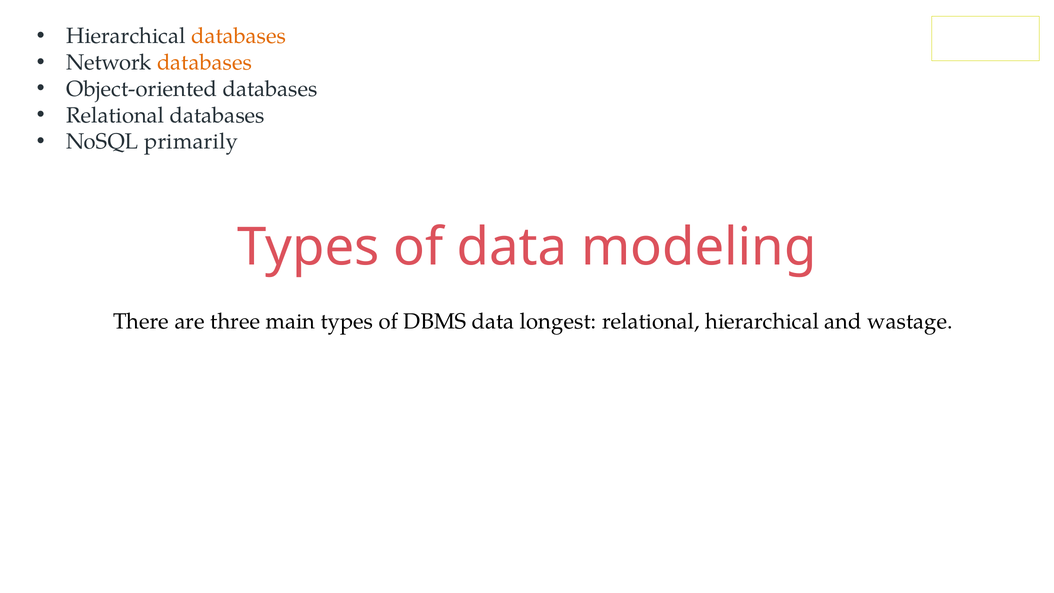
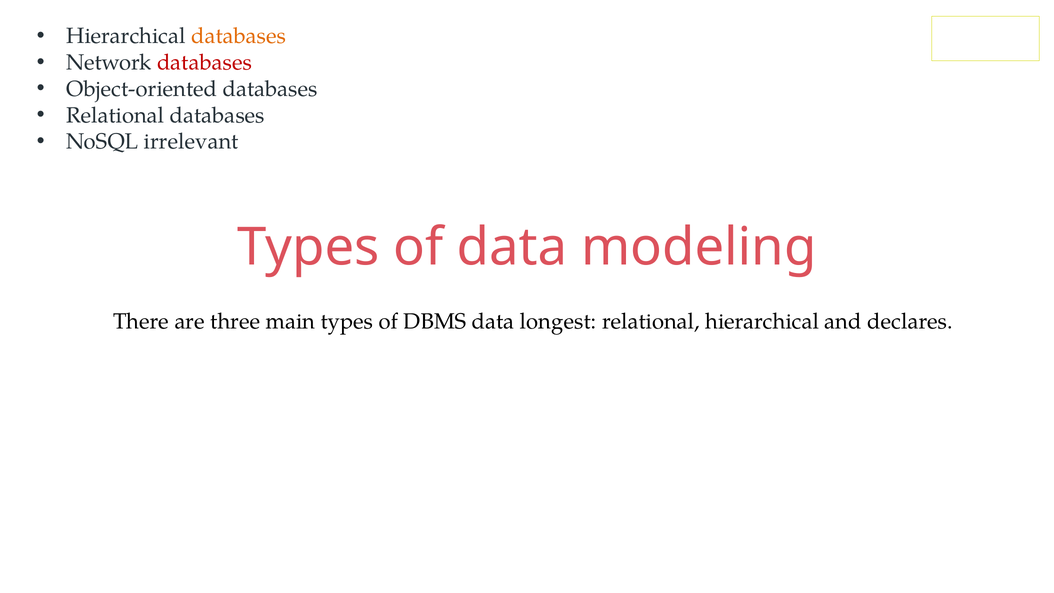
databases at (205, 63) colour: orange -> red
primarily: primarily -> irrelevant
wastage: wastage -> declares
